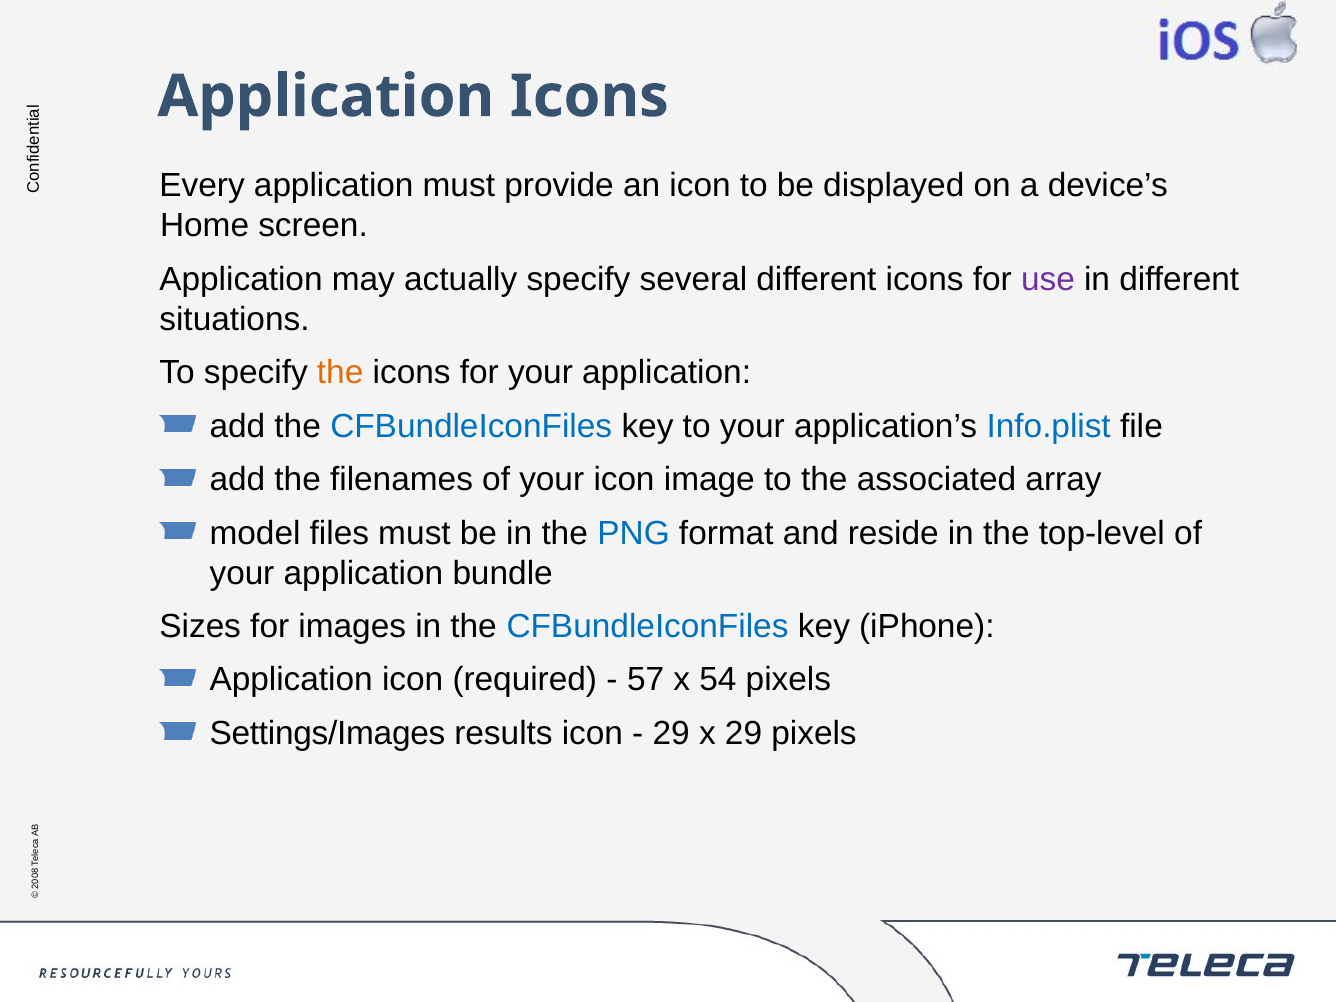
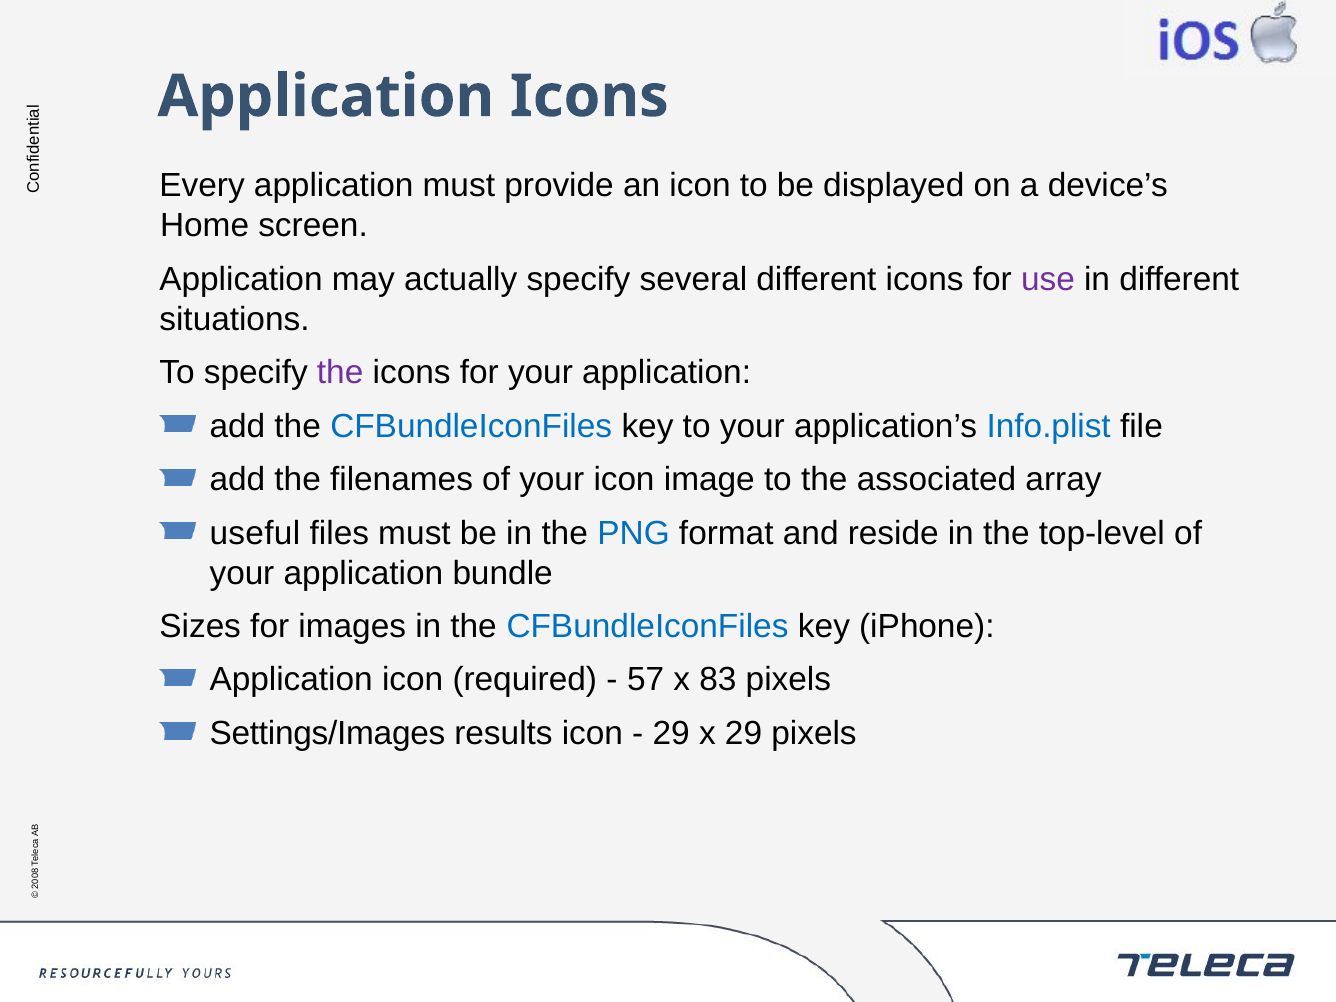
the at (340, 373) colour: orange -> purple
model: model -> useful
54: 54 -> 83
